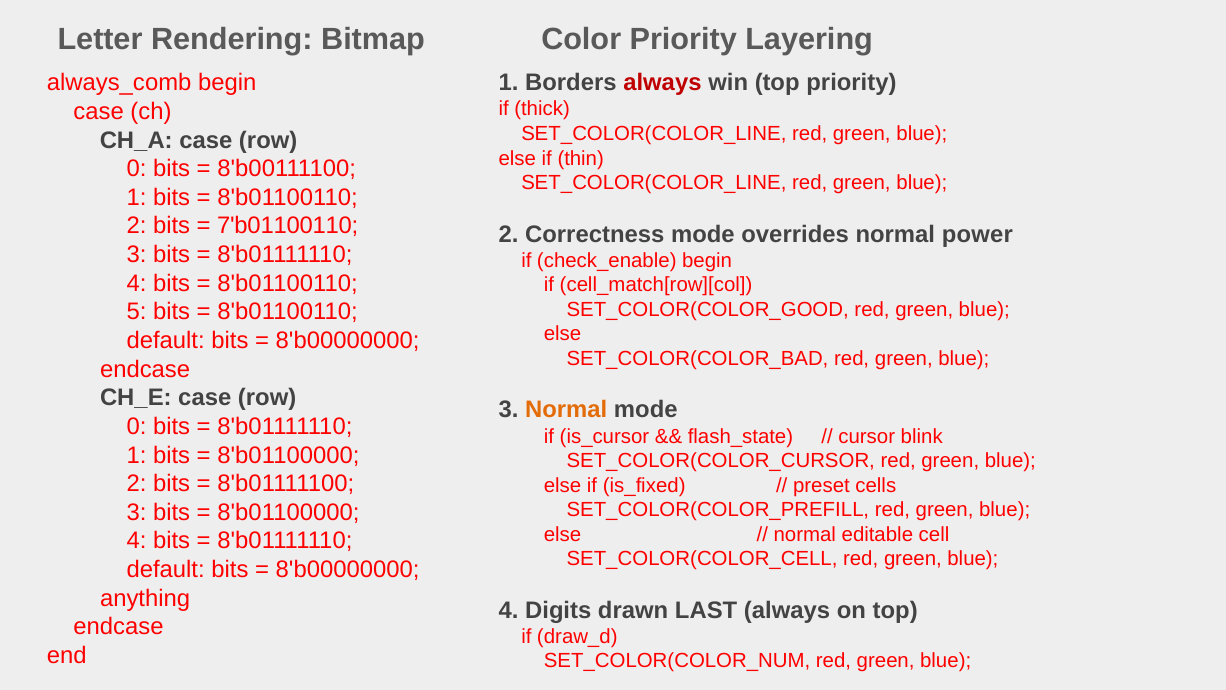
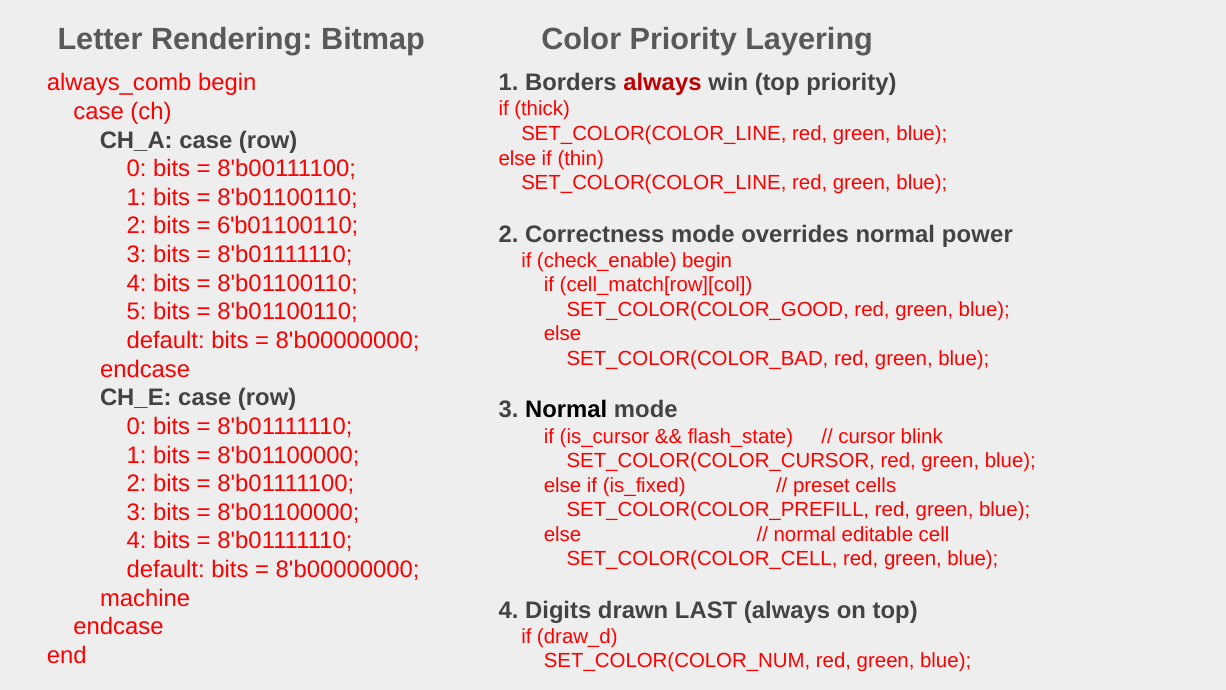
7'b01100110: 7'b01100110 -> 6'b01100110
Normal at (566, 410) colour: orange -> black
anything: anything -> machine
